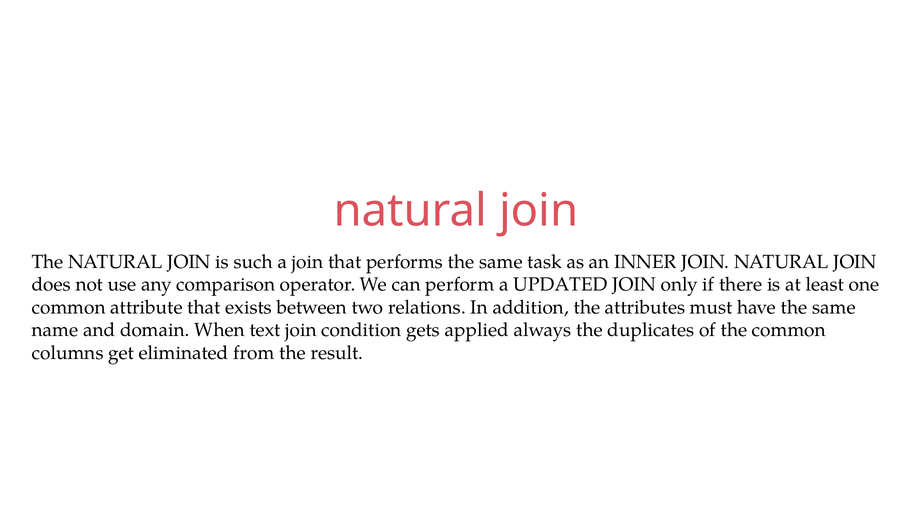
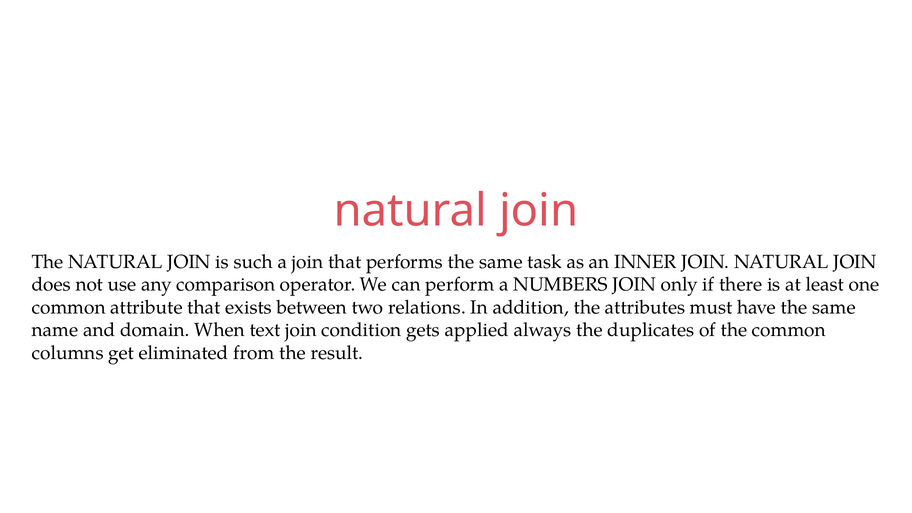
UPDATED: UPDATED -> NUMBERS
